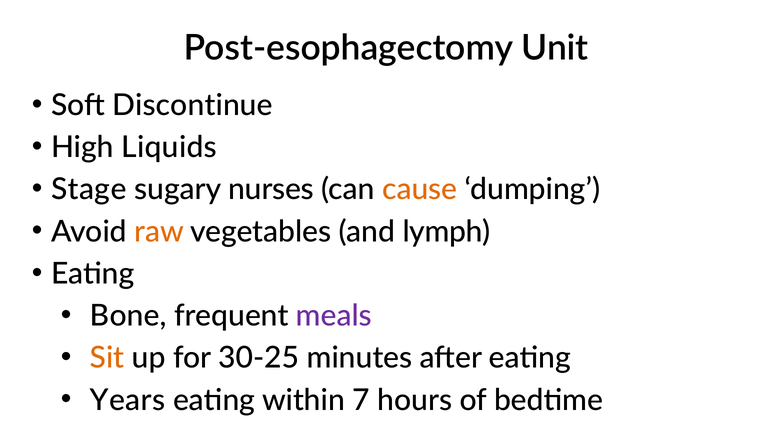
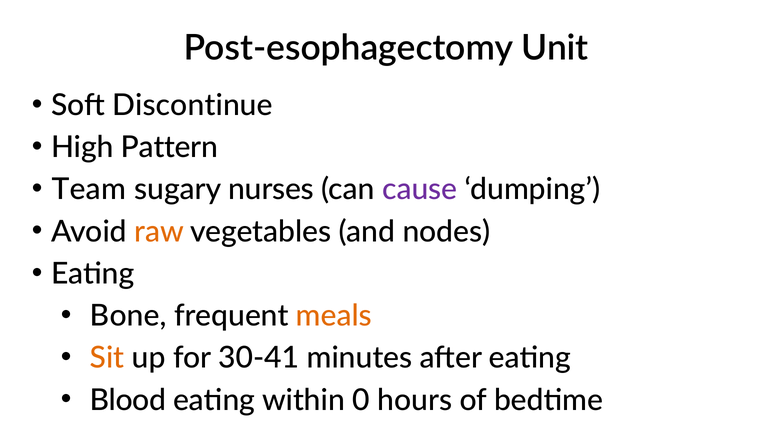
Liquids: Liquids -> Pattern
Stage: Stage -> Team
cause colour: orange -> purple
lymph: lymph -> nodes
meals colour: purple -> orange
30-25: 30-25 -> 30-41
Years: Years -> Blood
7: 7 -> 0
